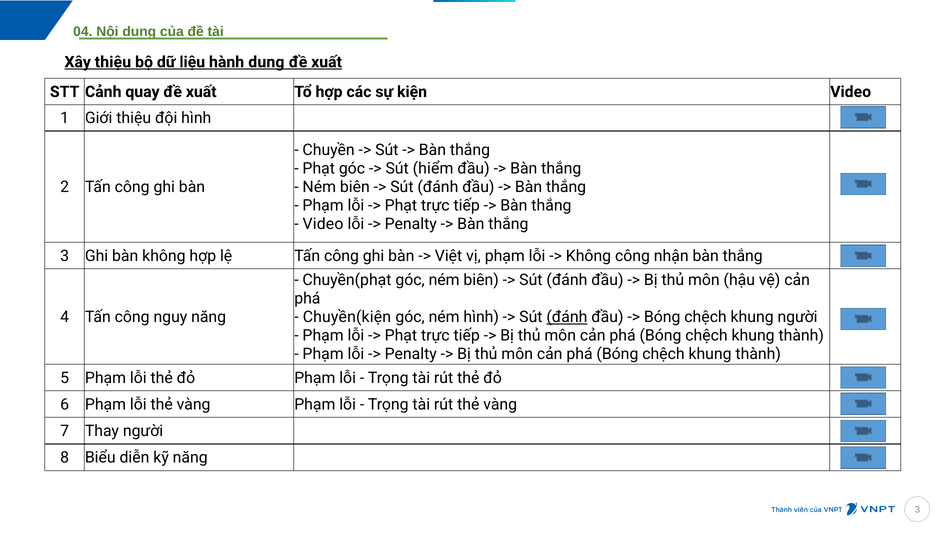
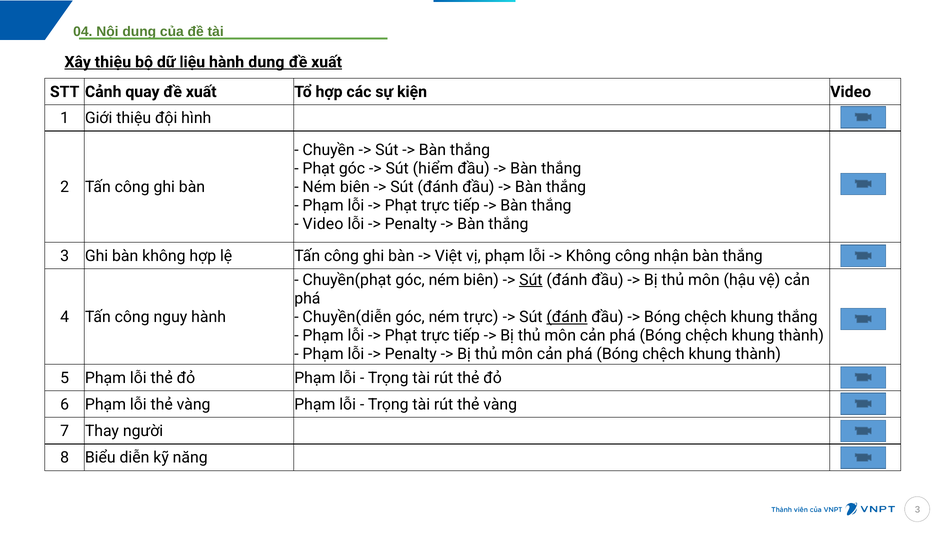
Sút at (531, 280) underline: none -> present
nguy năng: năng -> hành
Chuyền(kiện: Chuyền(kiện -> Chuyền(diễn
ném hình: hình -> trực
khung người: người -> thắng
